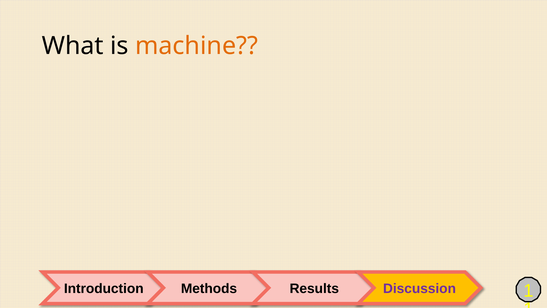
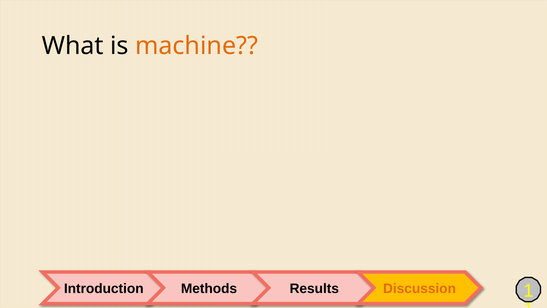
Discussion colour: purple -> orange
